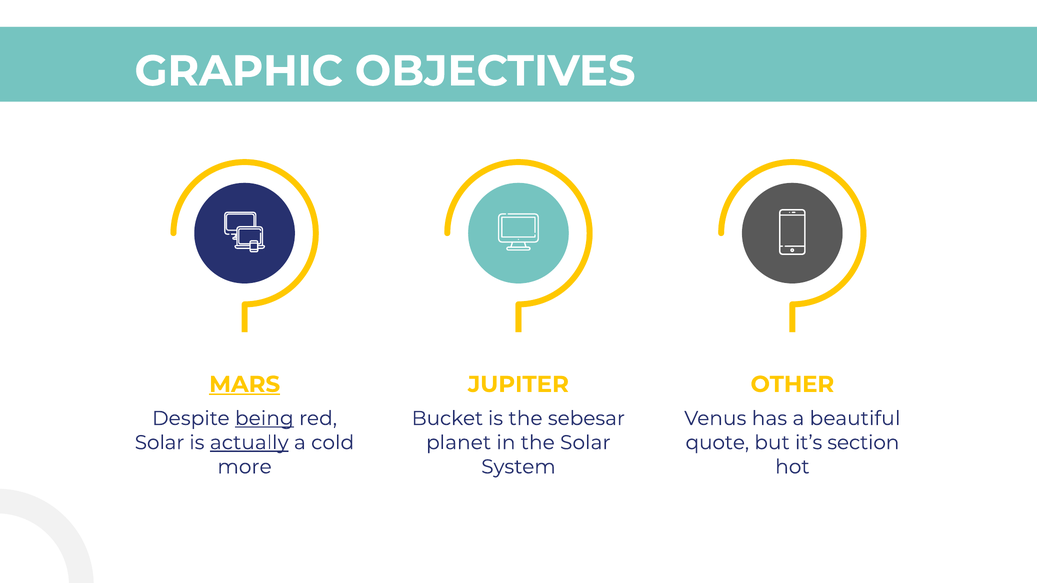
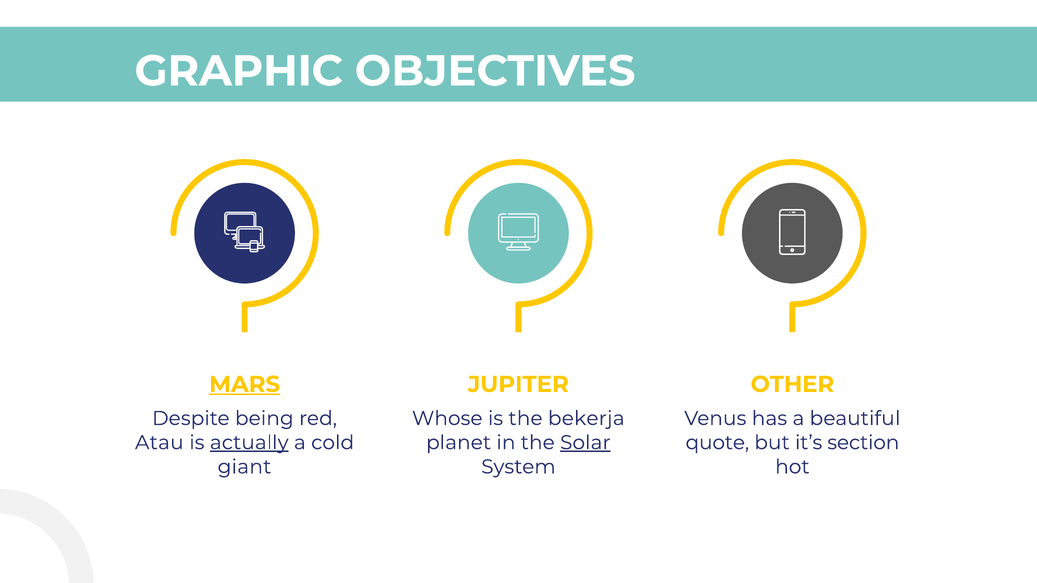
being underline: present -> none
Bucket: Bucket -> Whose
sebesar: sebesar -> bekerja
Solar at (160, 443): Solar -> Atau
Solar at (585, 443) underline: none -> present
more: more -> giant
